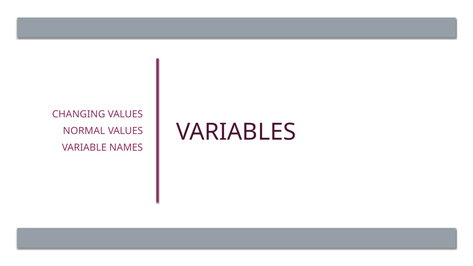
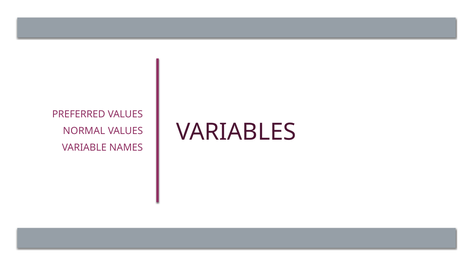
CHANGING: CHANGING -> PREFERRED
